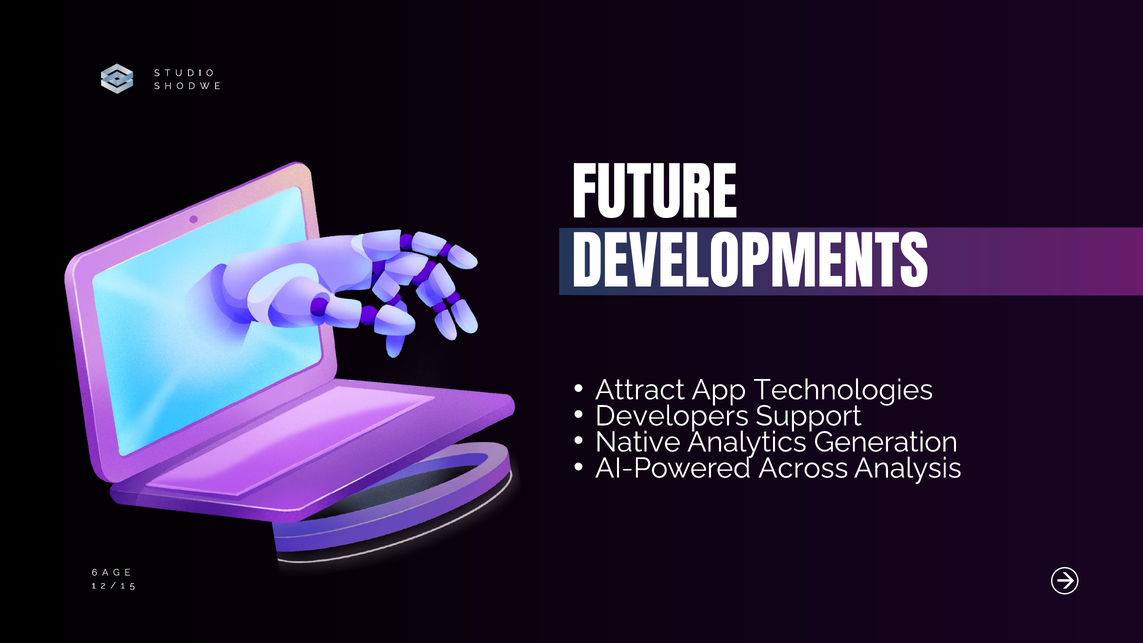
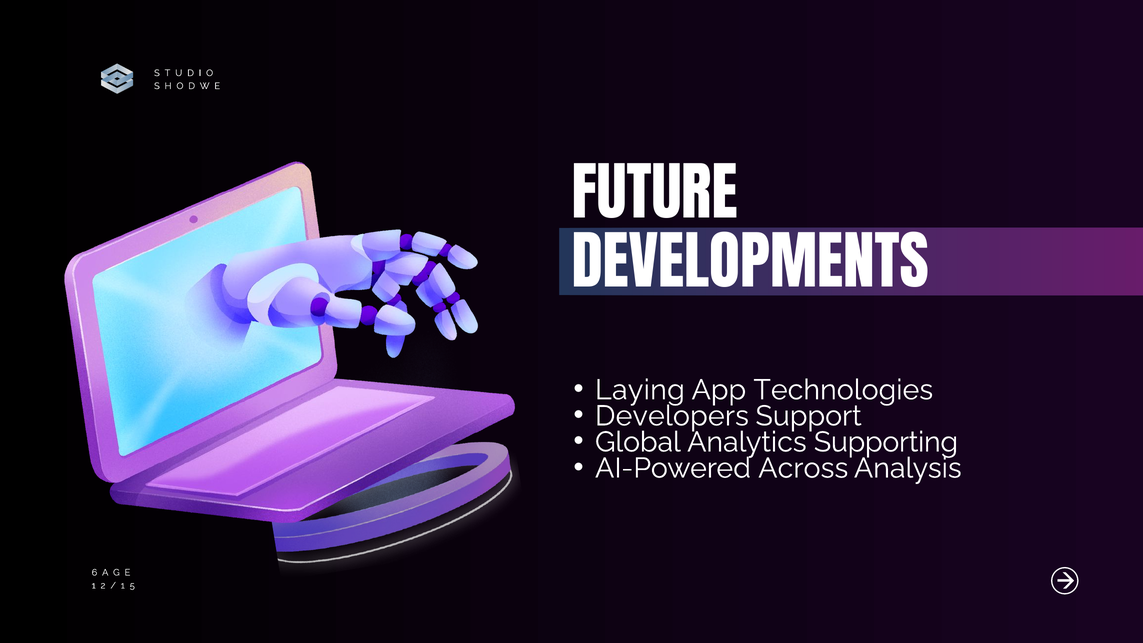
Attract: Attract -> Laying
Native: Native -> Global
Generation: Generation -> Supporting
